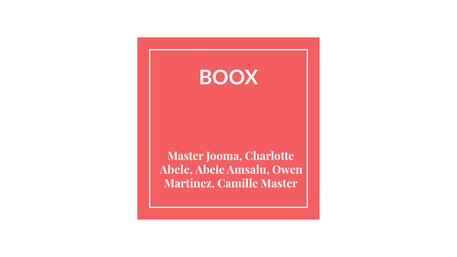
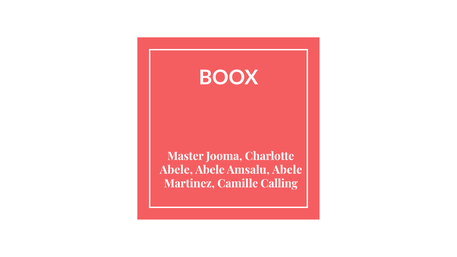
Amsalu Owen: Owen -> Abele
Camille Master: Master -> Calling
